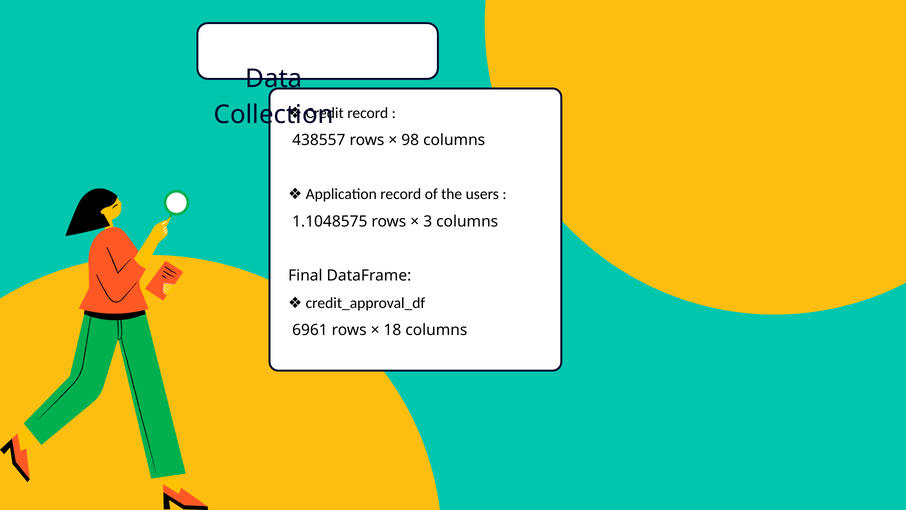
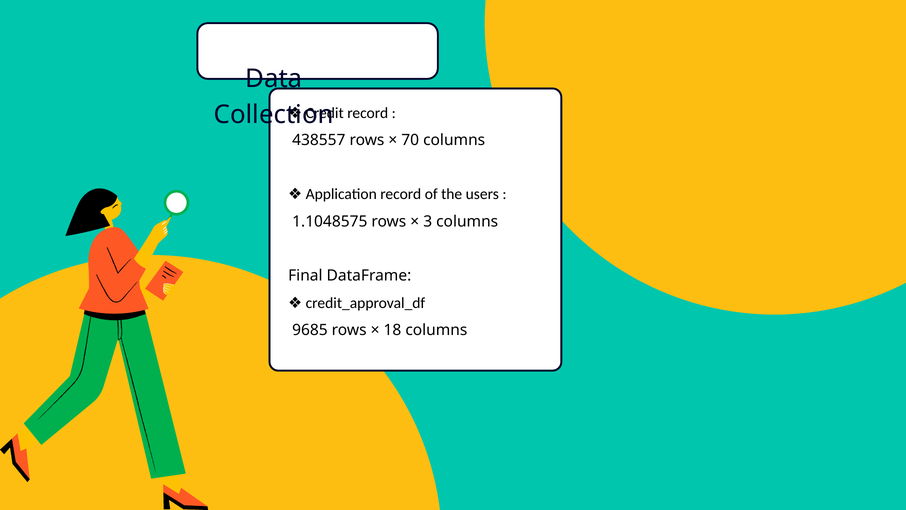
98: 98 -> 70
6961: 6961 -> 9685
